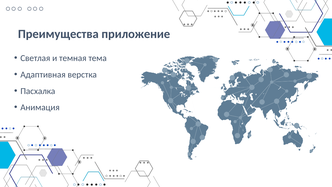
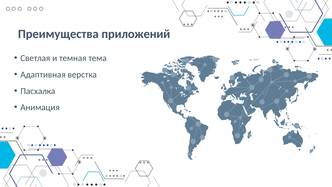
приложение: приложение -> приложений
